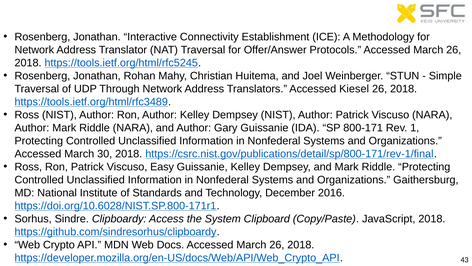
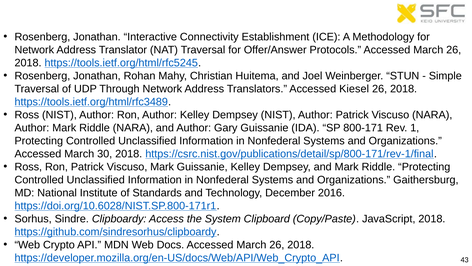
Viscuso Easy: Easy -> Mark
